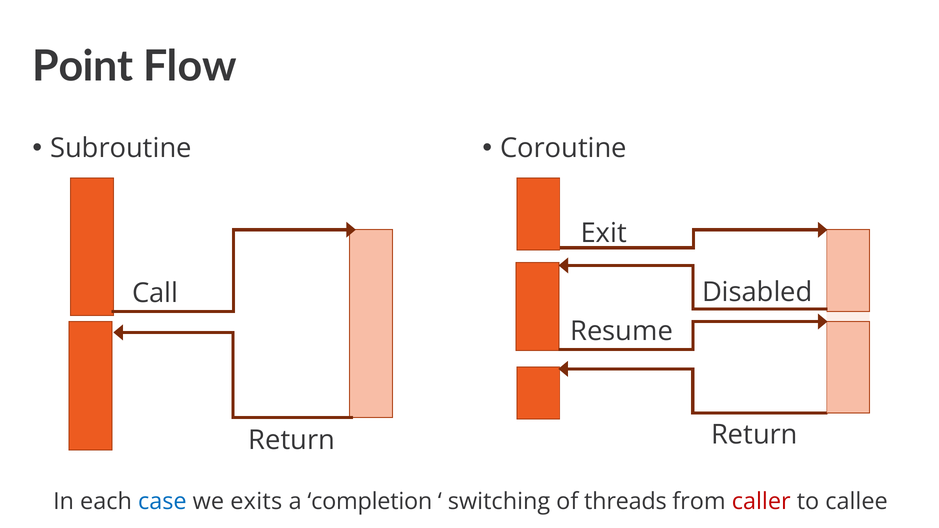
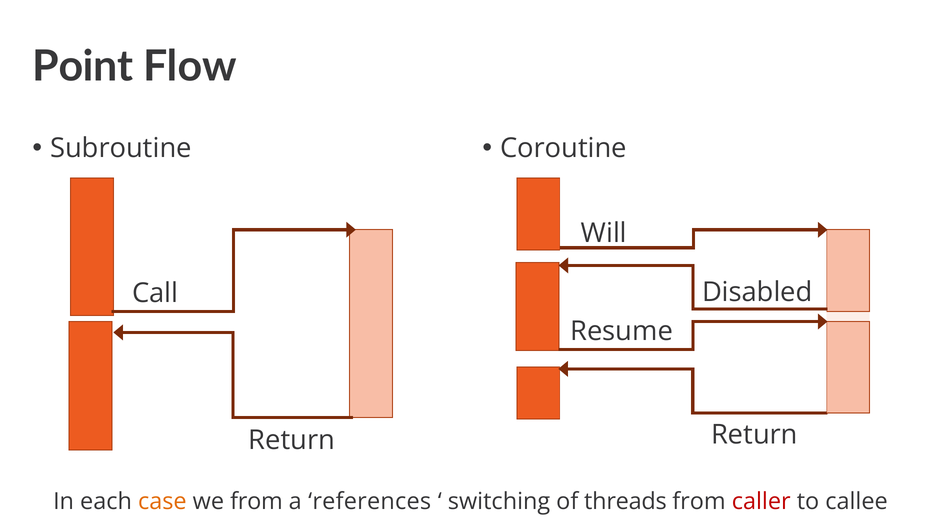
Exit: Exit -> Will
case colour: blue -> orange
we exits: exits -> from
completion: completion -> references
